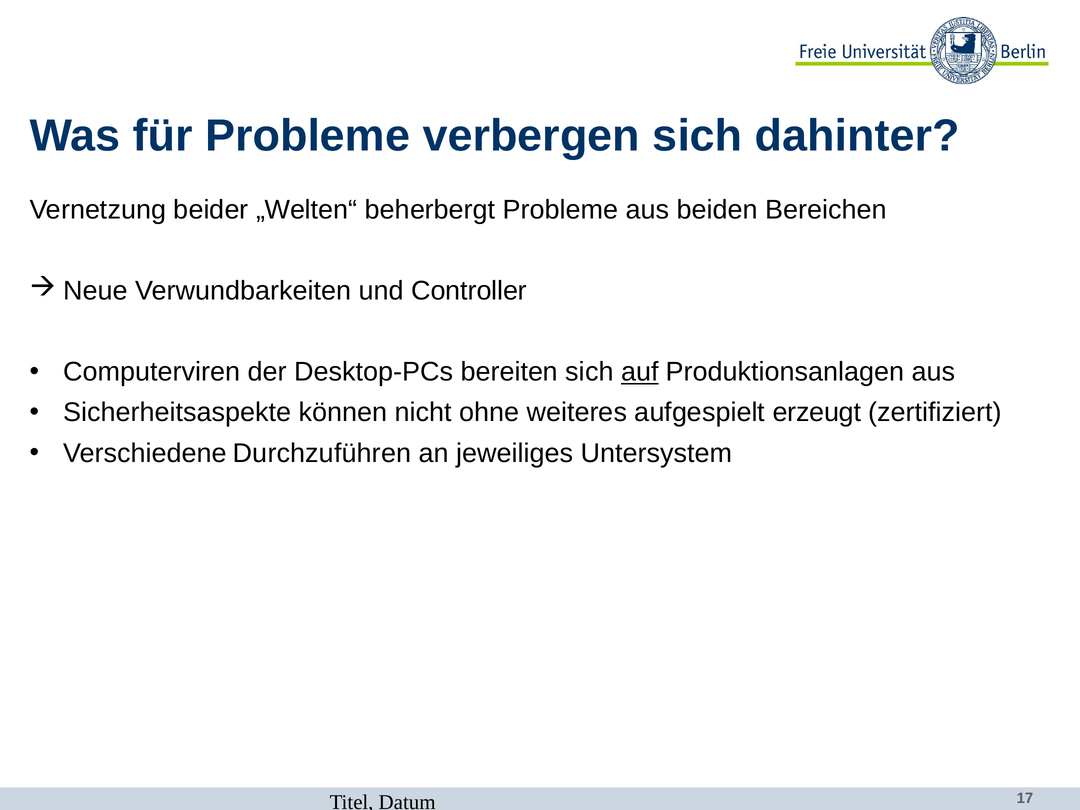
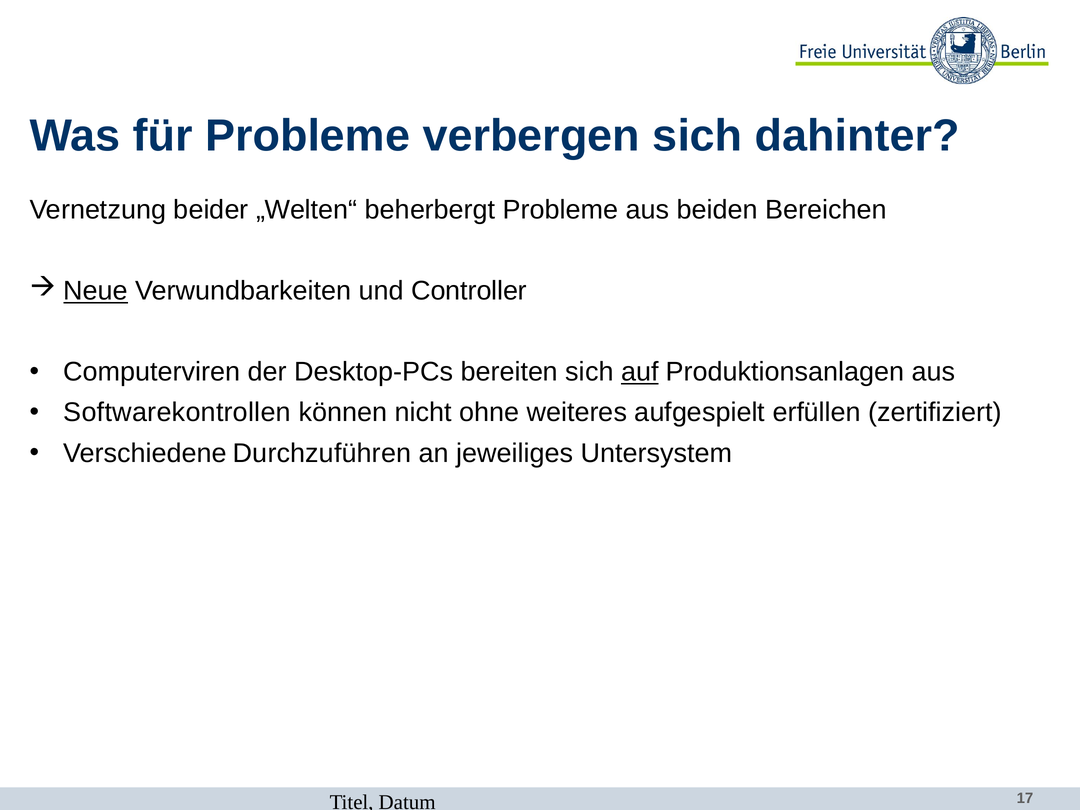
Neue underline: none -> present
Sicherheitsaspekte: Sicherheitsaspekte -> Softwarekontrollen
erzeugt: erzeugt -> erfüllen
